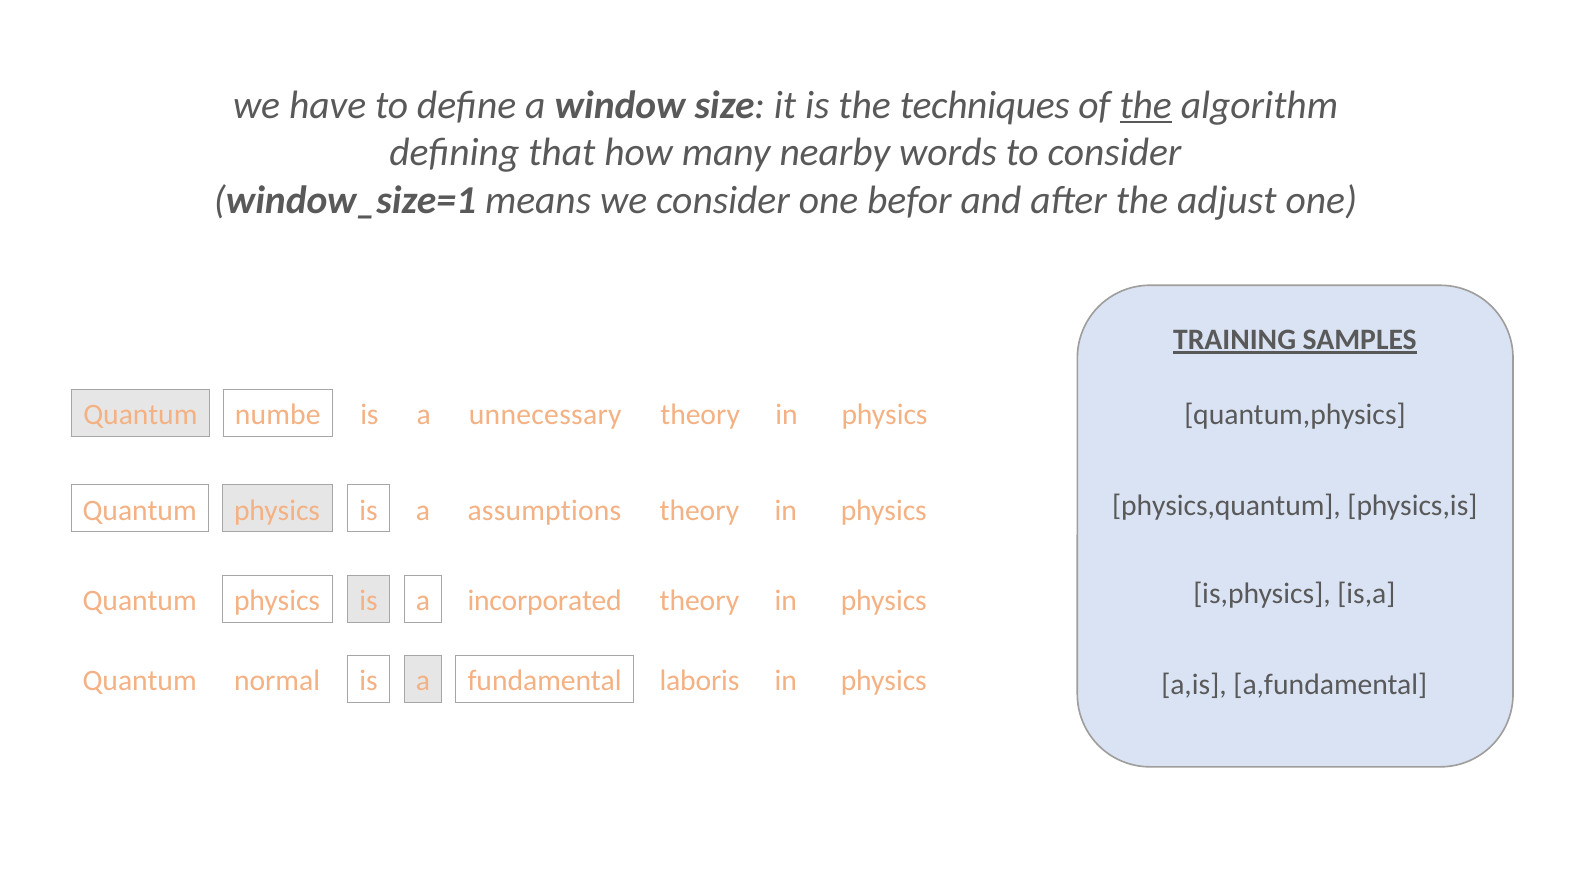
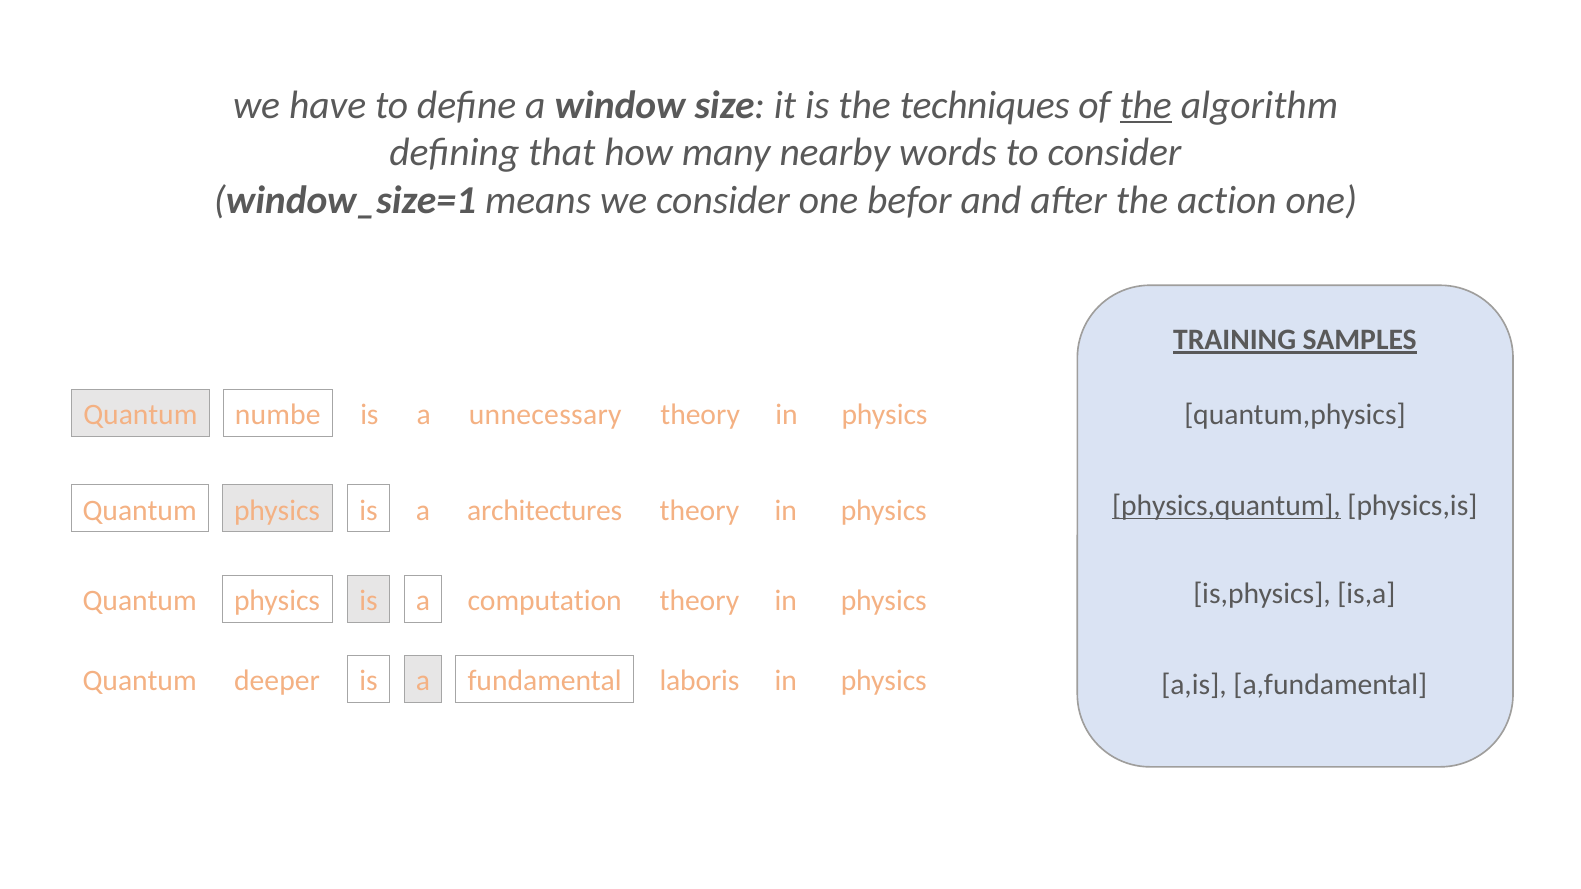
adjust: adjust -> action
assumptions: assumptions -> architectures
physics,quantum underline: none -> present
incorporated: incorporated -> computation
normal: normal -> deeper
